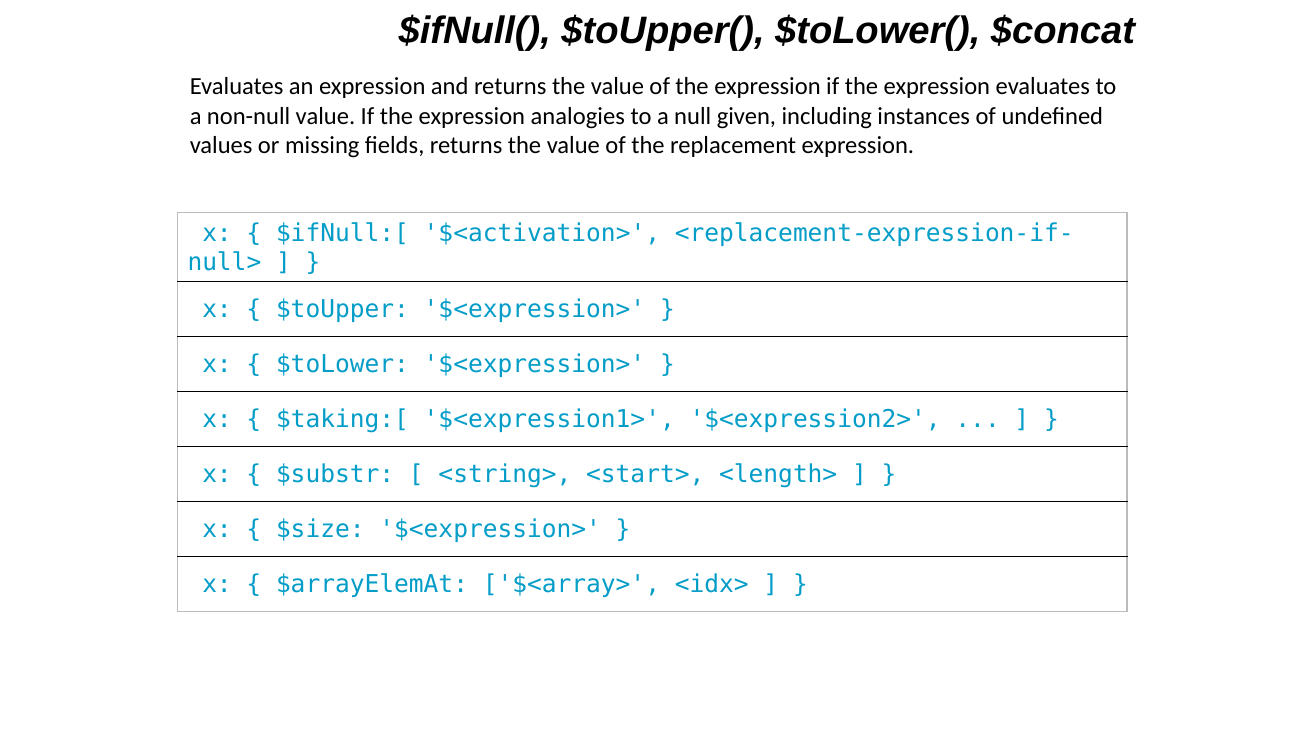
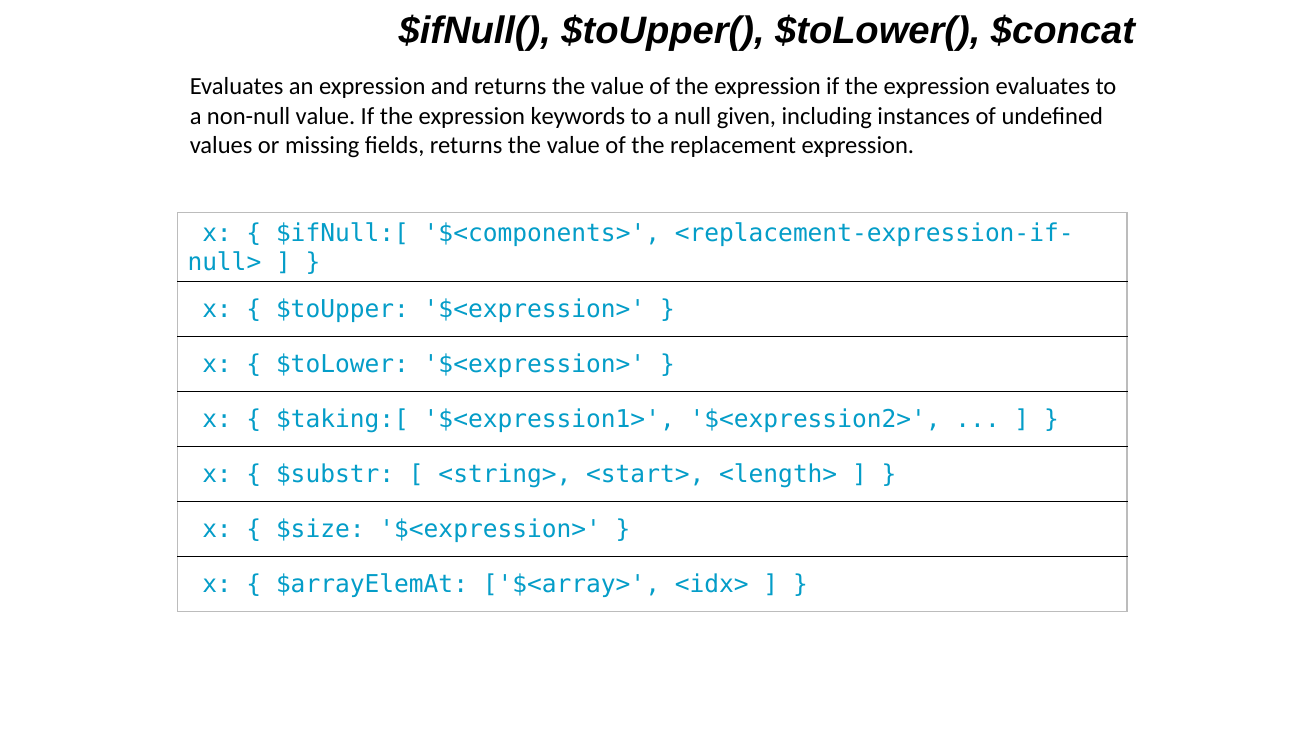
analogies: analogies -> keywords
$<activation>: $<activation> -> $<components>
